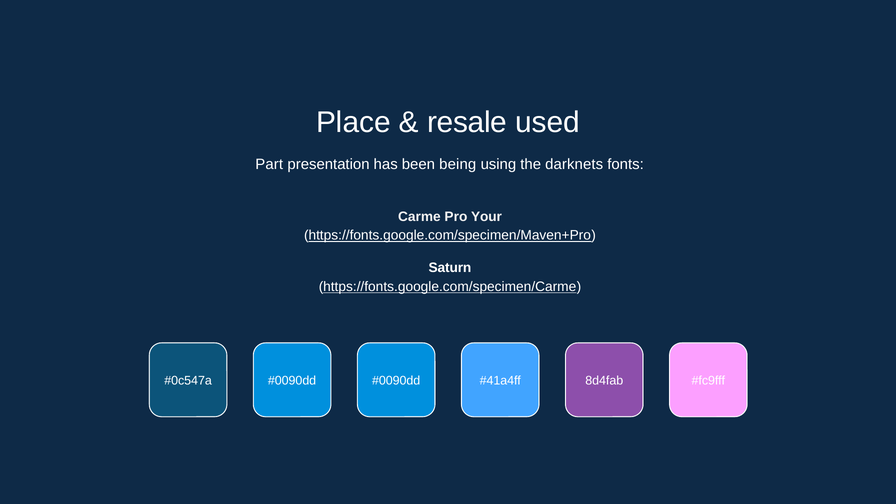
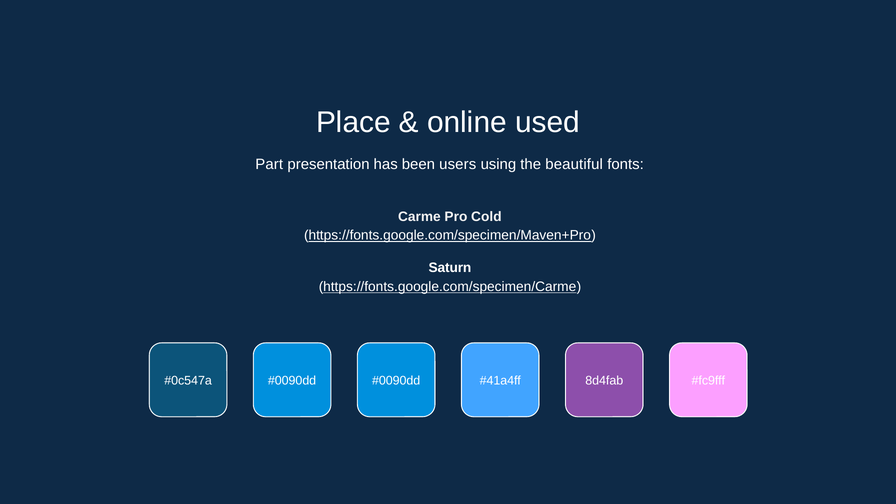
resale: resale -> online
being: being -> users
darknets: darknets -> beautiful
Your: Your -> Cold
